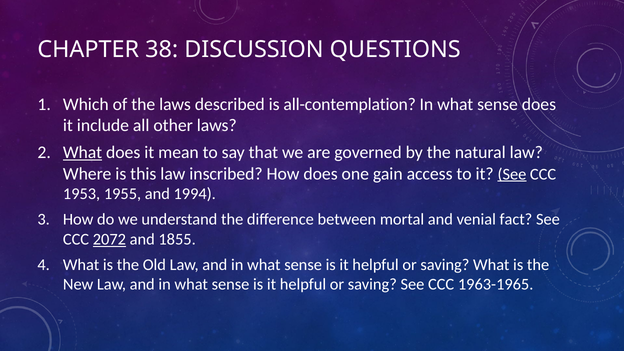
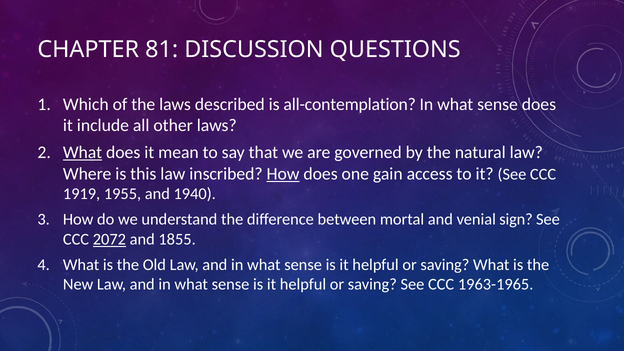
38: 38 -> 81
How at (283, 174) underline: none -> present
See at (512, 174) underline: present -> none
1953: 1953 -> 1919
1994: 1994 -> 1940
fact: fact -> sign
